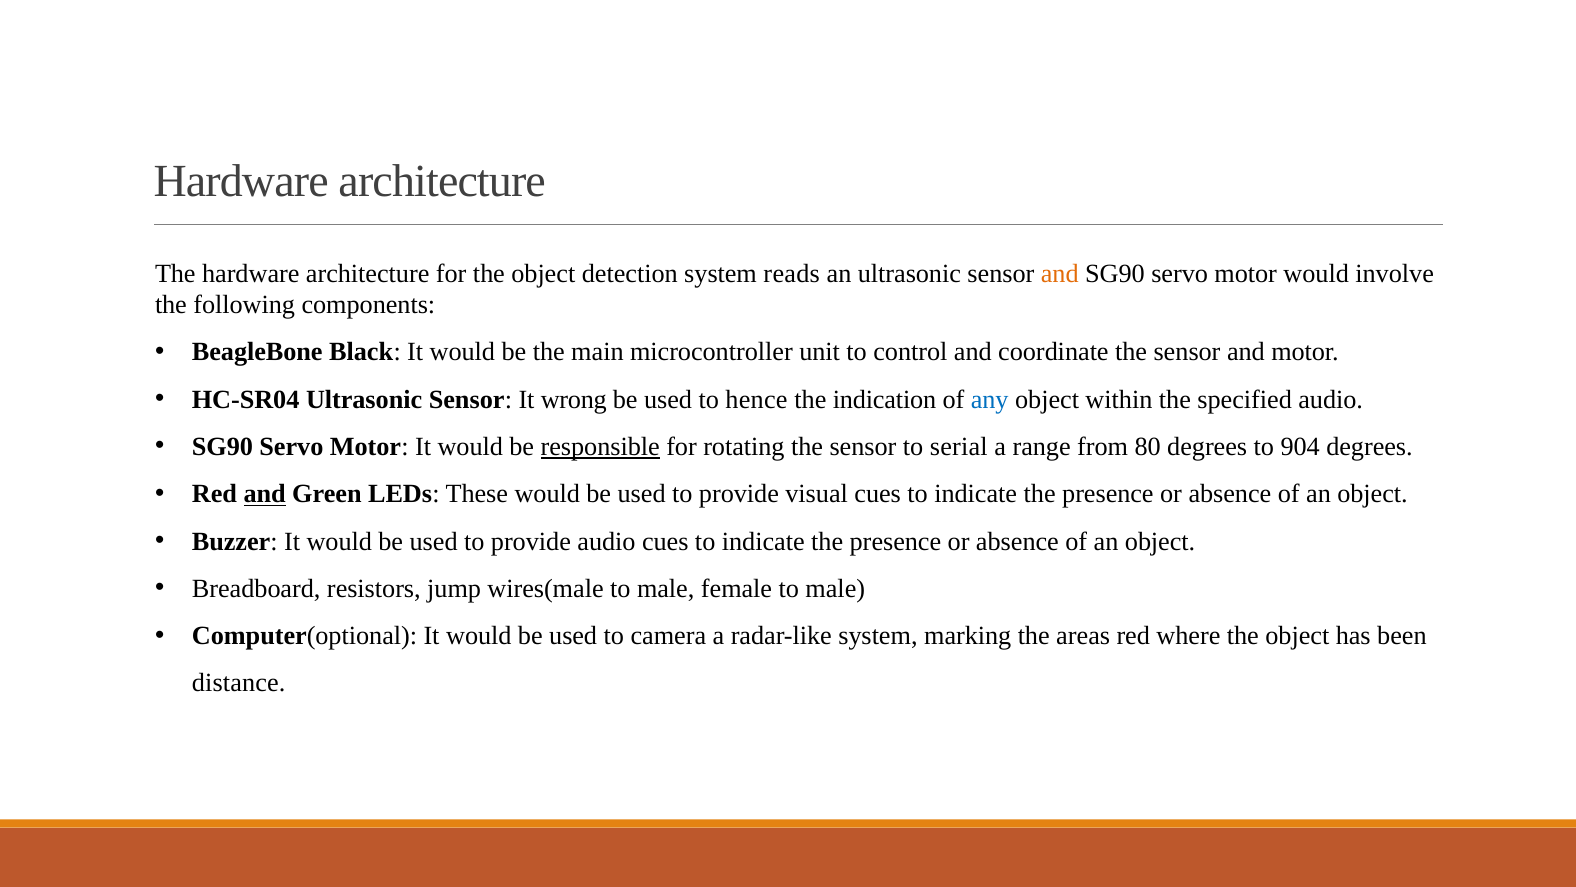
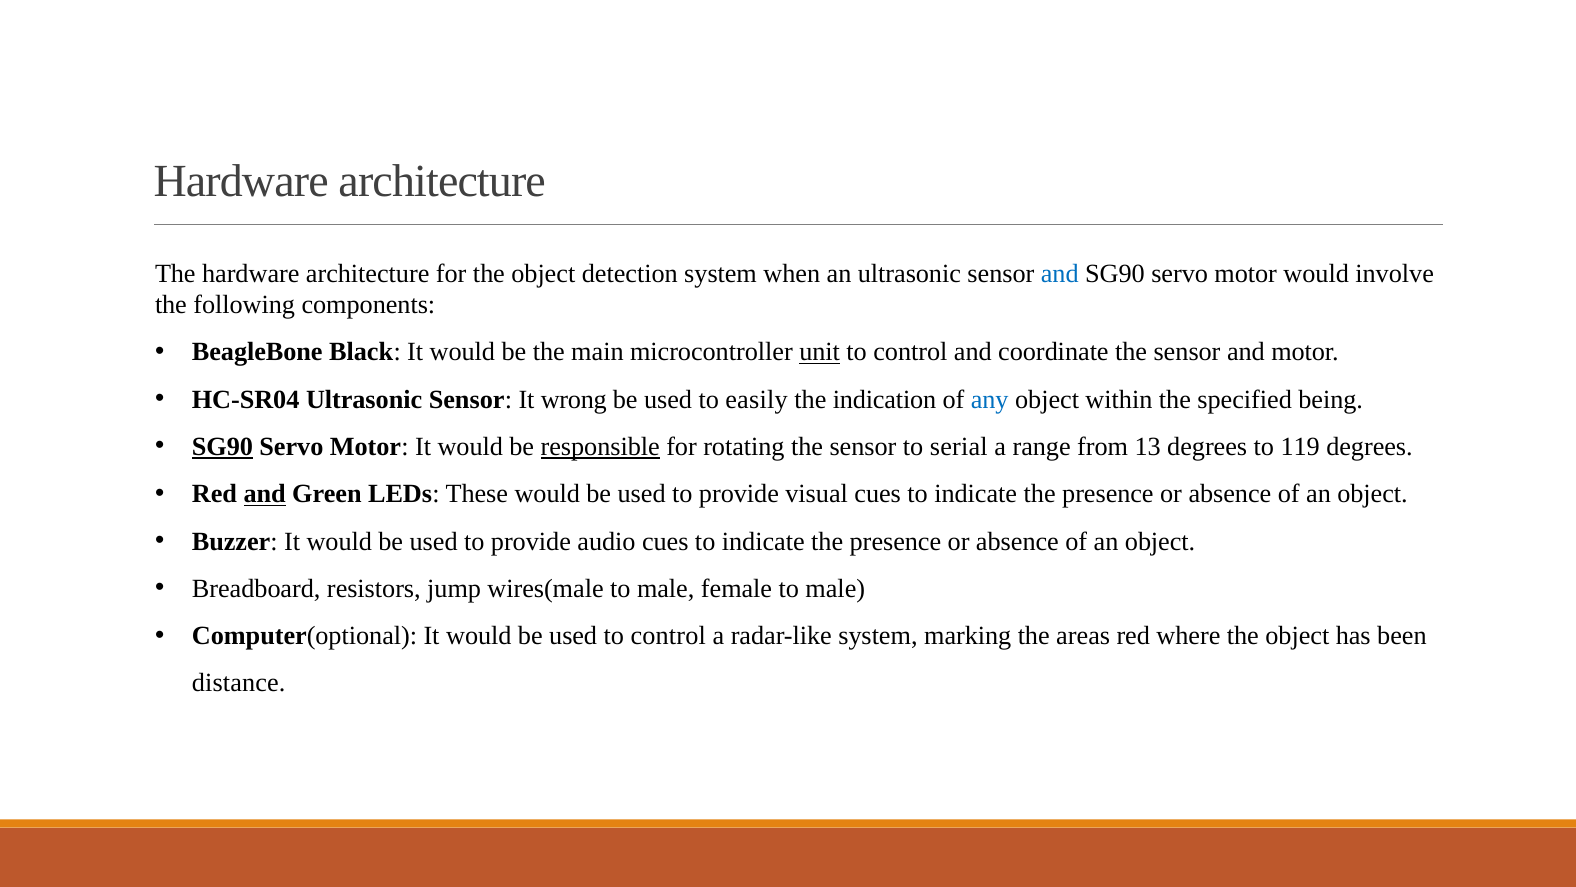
reads: reads -> when
and at (1060, 273) colour: orange -> blue
unit underline: none -> present
hence: hence -> easily
specified audio: audio -> being
SG90 at (222, 447) underline: none -> present
80: 80 -> 13
904: 904 -> 119
used to camera: camera -> control
